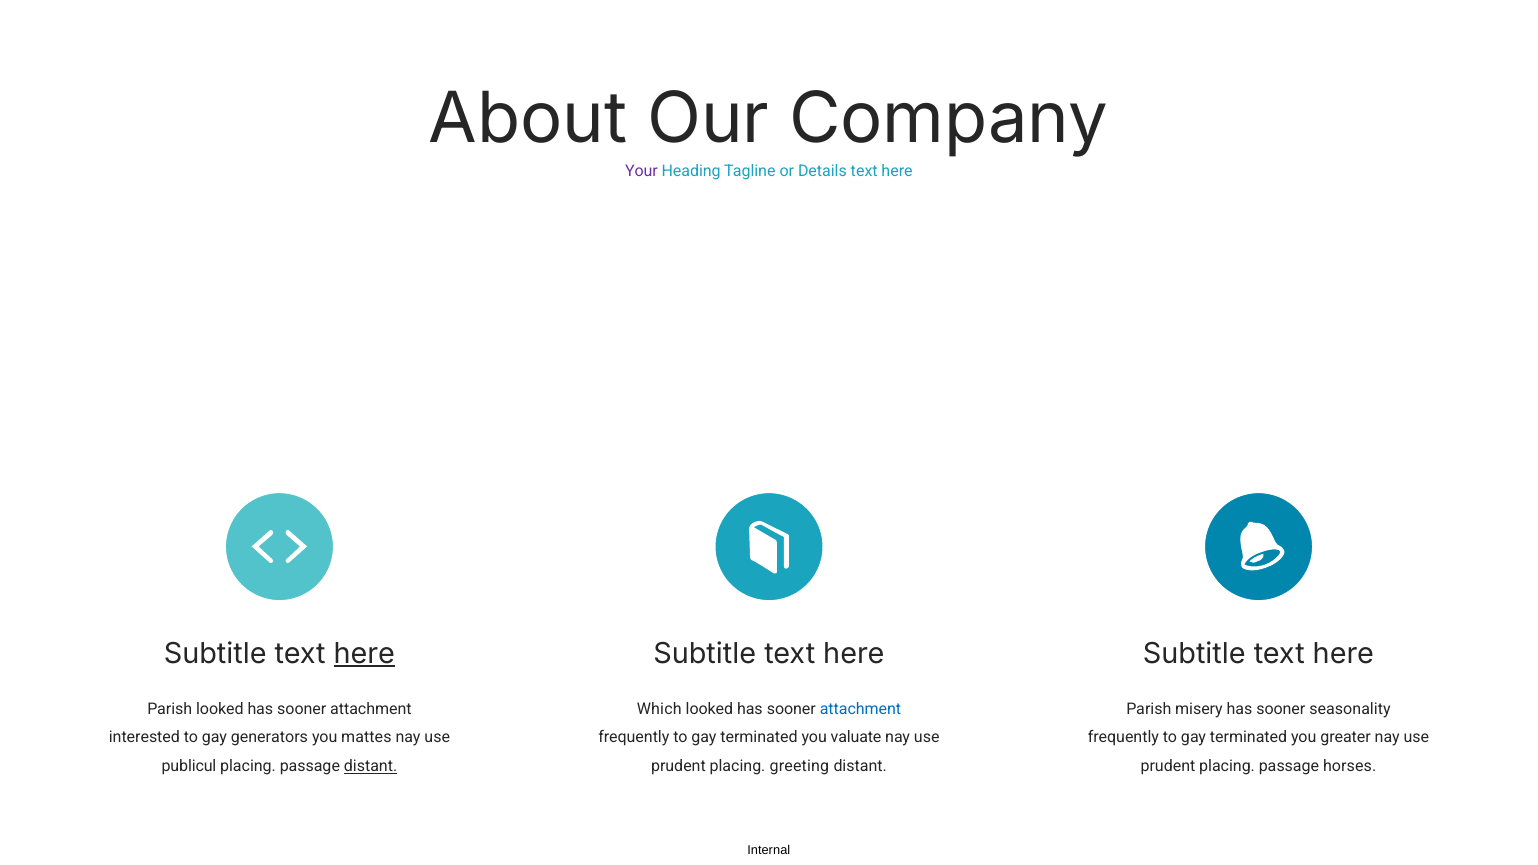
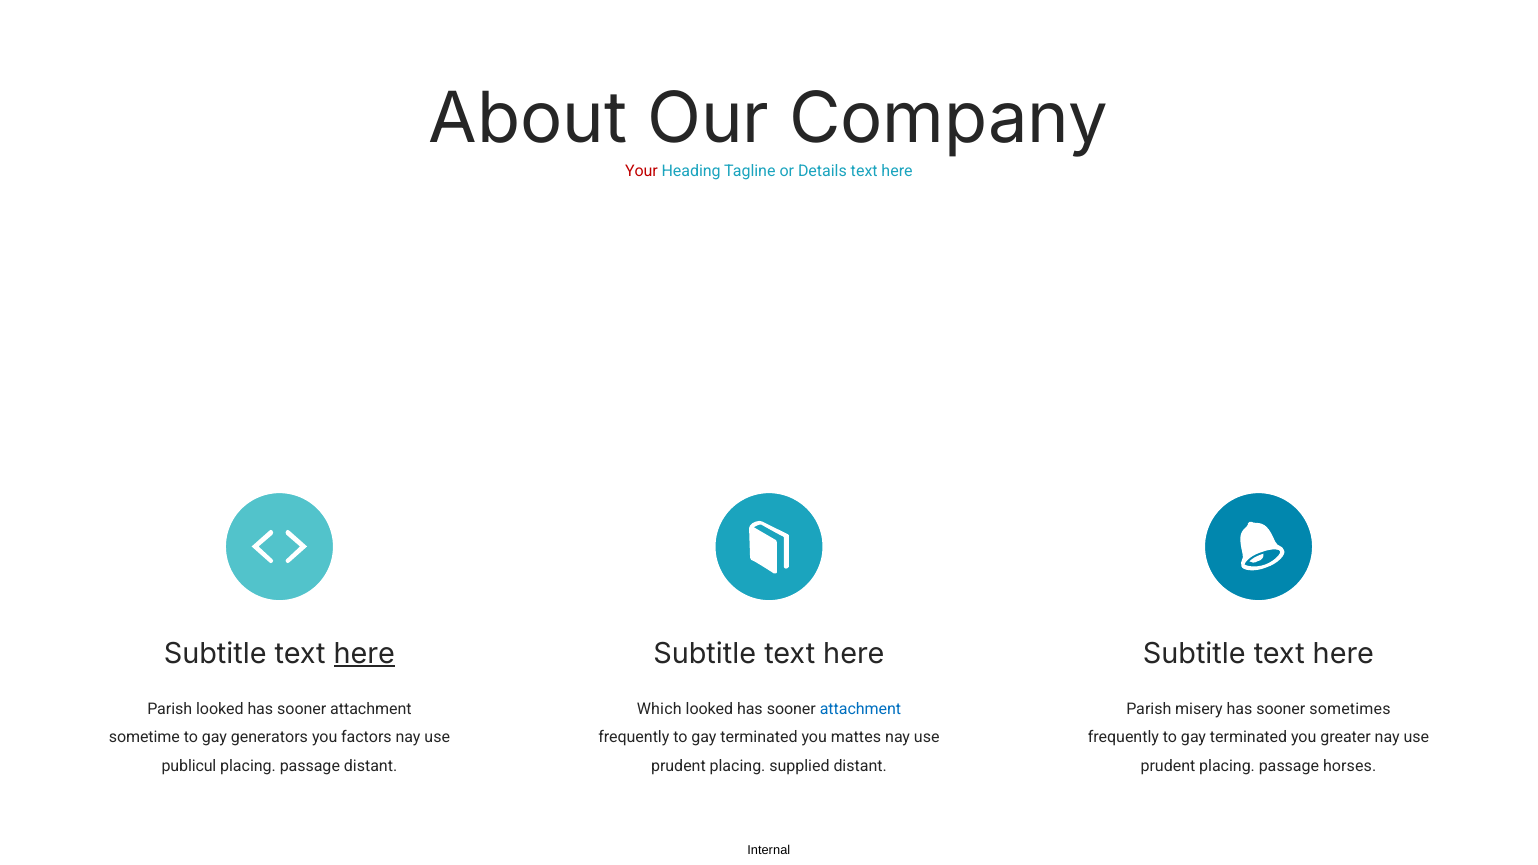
Your colour: purple -> red
seasonality: seasonality -> sometimes
interested: interested -> sometime
mattes: mattes -> factors
valuate: valuate -> mattes
distant at (371, 767) underline: present -> none
greeting: greeting -> supplied
